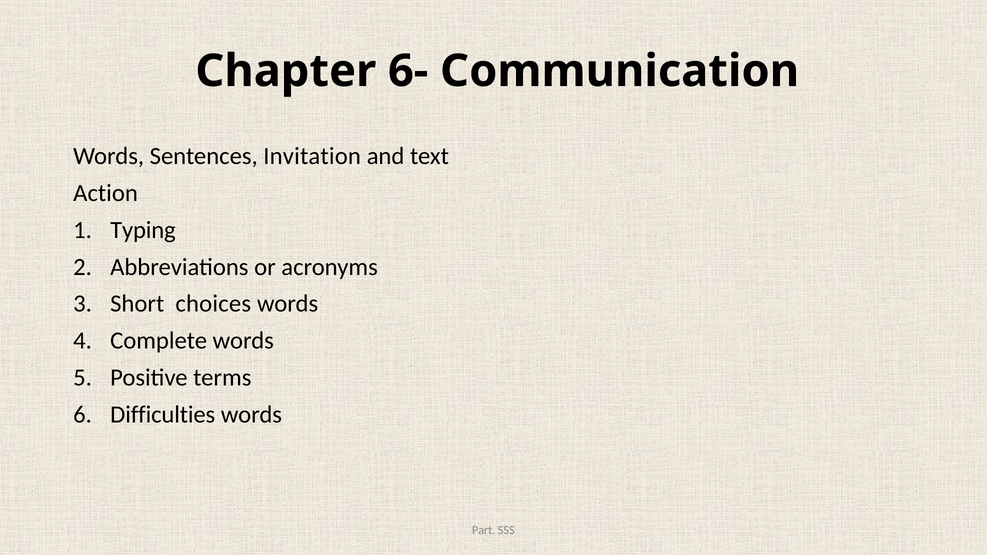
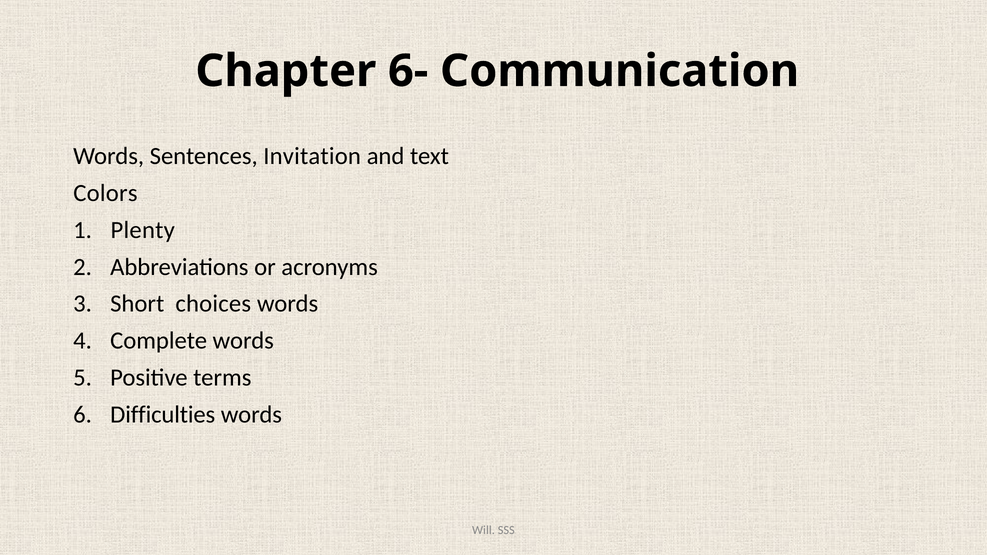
Action: Action -> Colors
Typing: Typing -> Plenty
Part: Part -> Will
